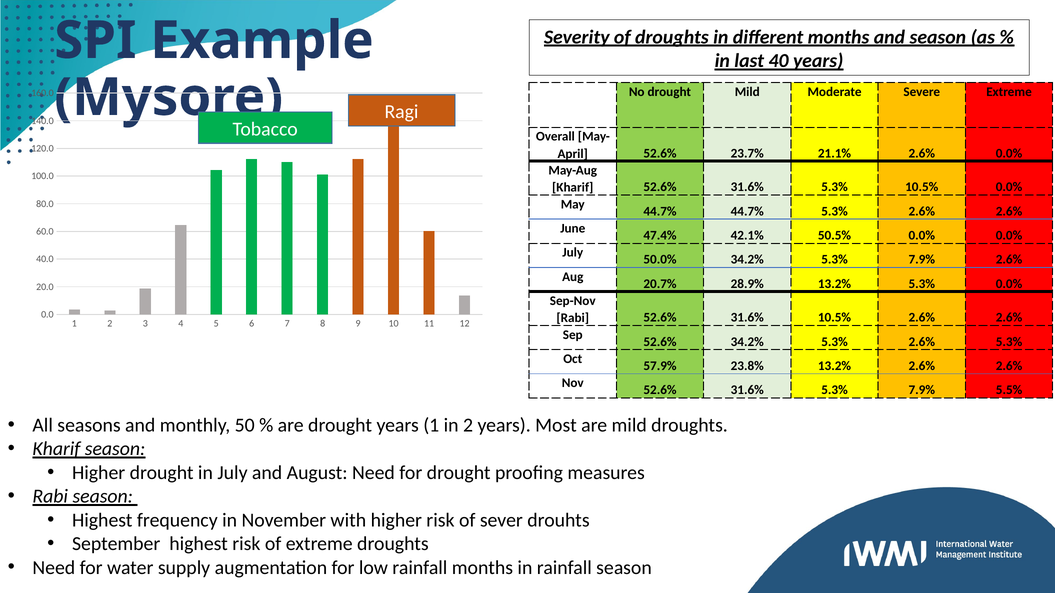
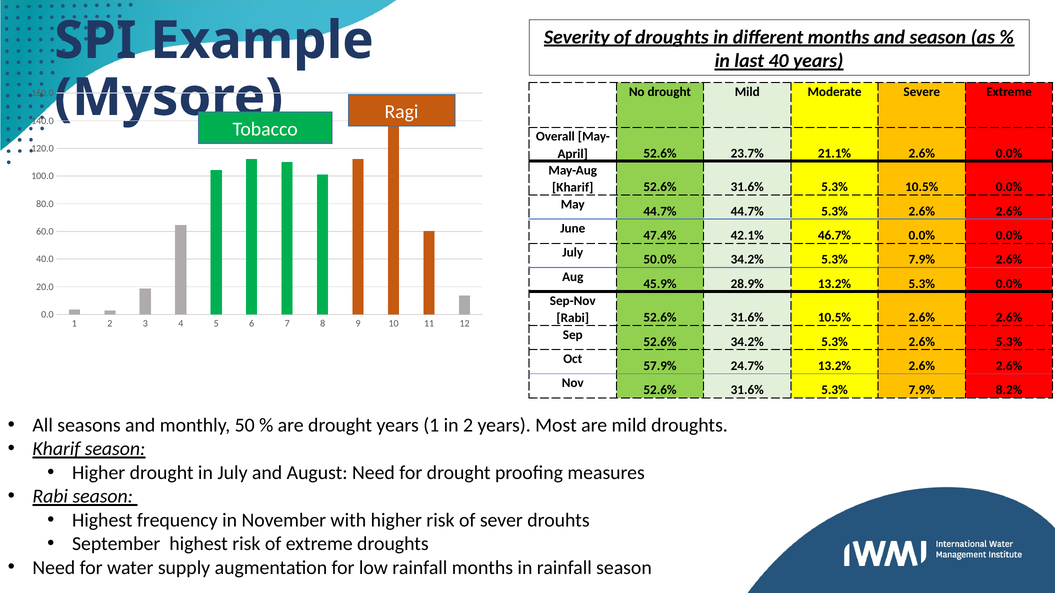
50.5%: 50.5% -> 46.7%
20.7%: 20.7% -> 45.9%
23.8%: 23.8% -> 24.7%
5.5%: 5.5% -> 8.2%
